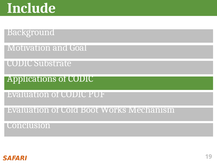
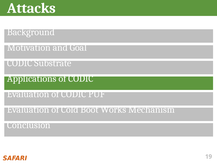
Include: Include -> Attacks
